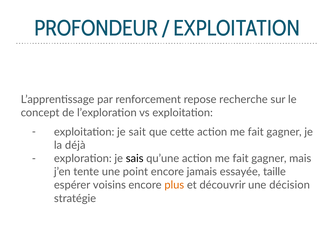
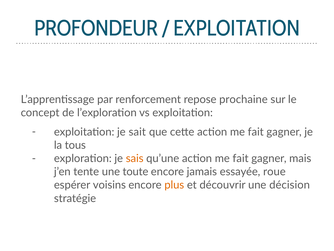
recherche: recherche -> prochaine
déjà: déjà -> tous
sais colour: black -> orange
point: point -> toute
taille: taille -> roue
